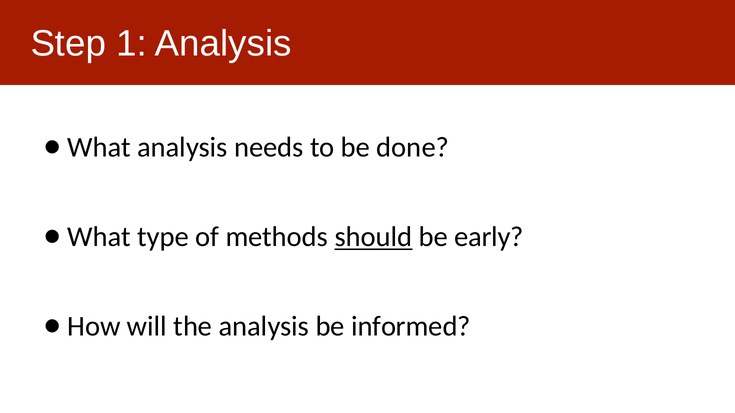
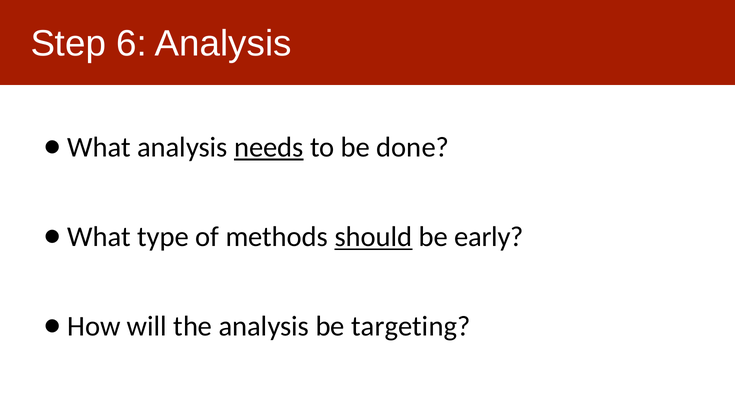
1: 1 -> 6
needs underline: none -> present
informed: informed -> targeting
